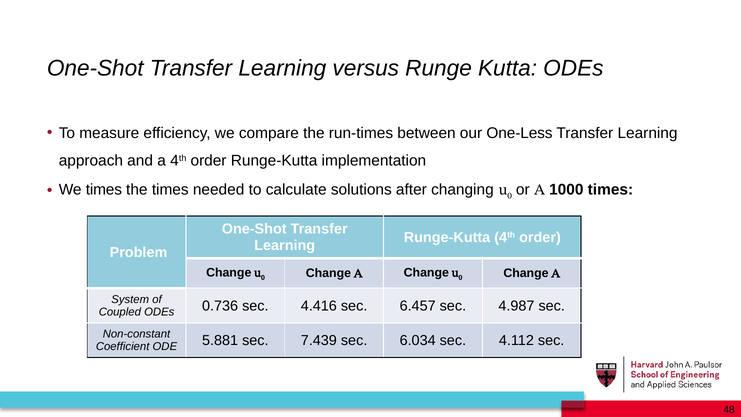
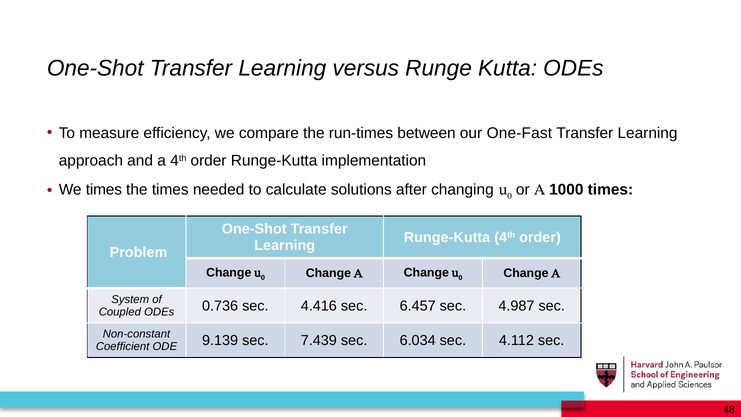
One-Less: One-Less -> One-Fast
5.881: 5.881 -> 9.139
